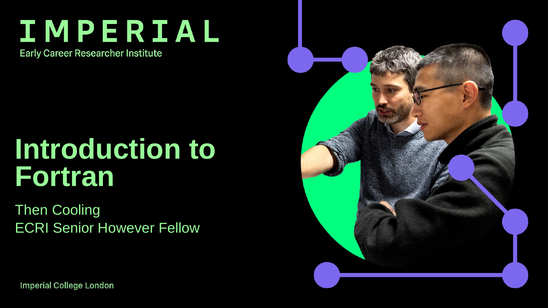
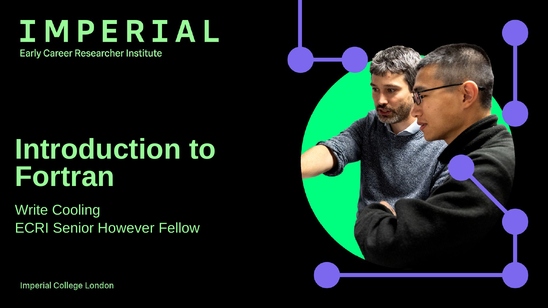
Then: Then -> Write
